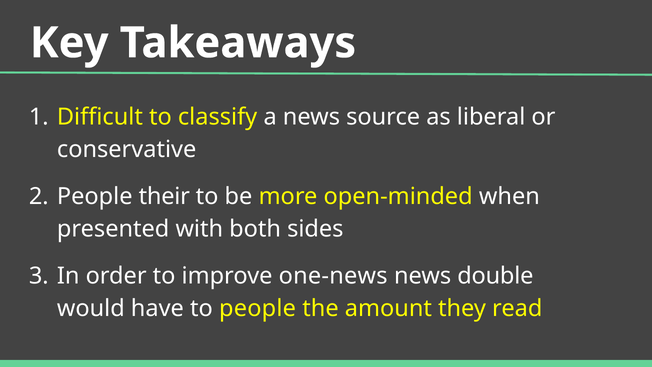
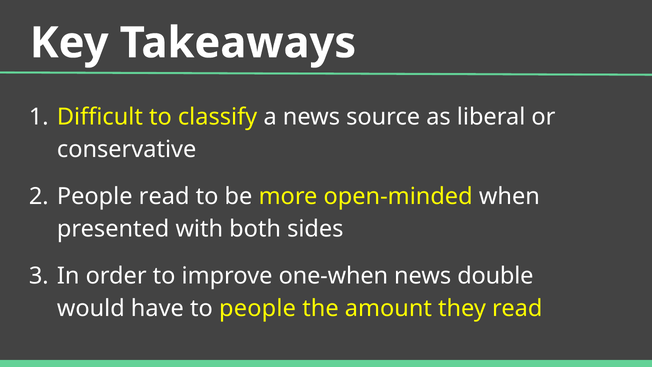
People their: their -> read
one-news: one-news -> one-when
